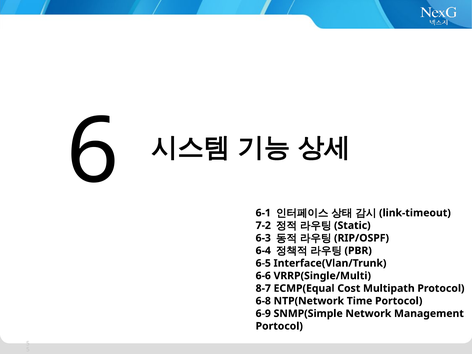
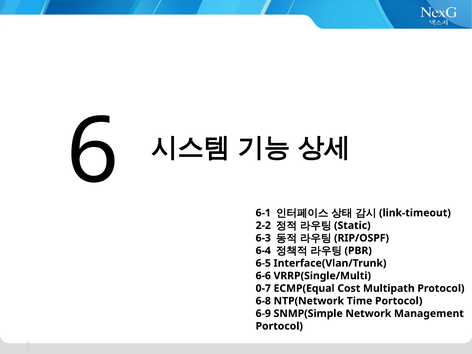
7-2: 7-2 -> 2-2
8-7: 8-7 -> 0-7
